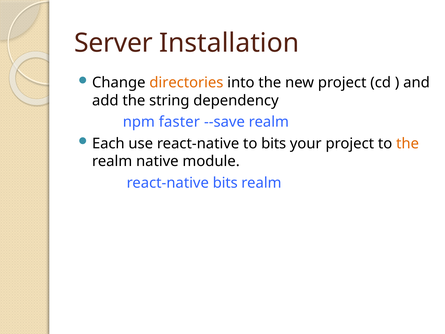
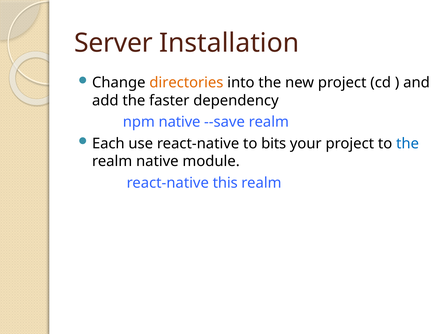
string: string -> faster
npm faster: faster -> native
the at (408, 143) colour: orange -> blue
react-native bits: bits -> this
